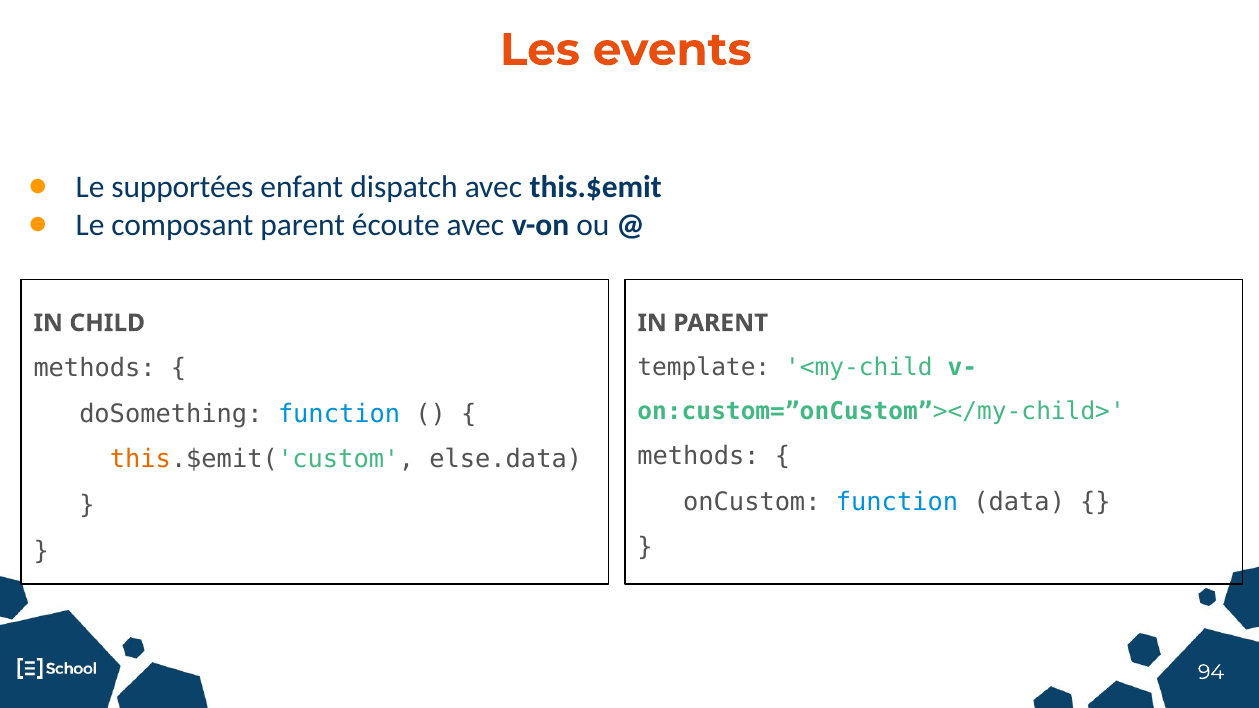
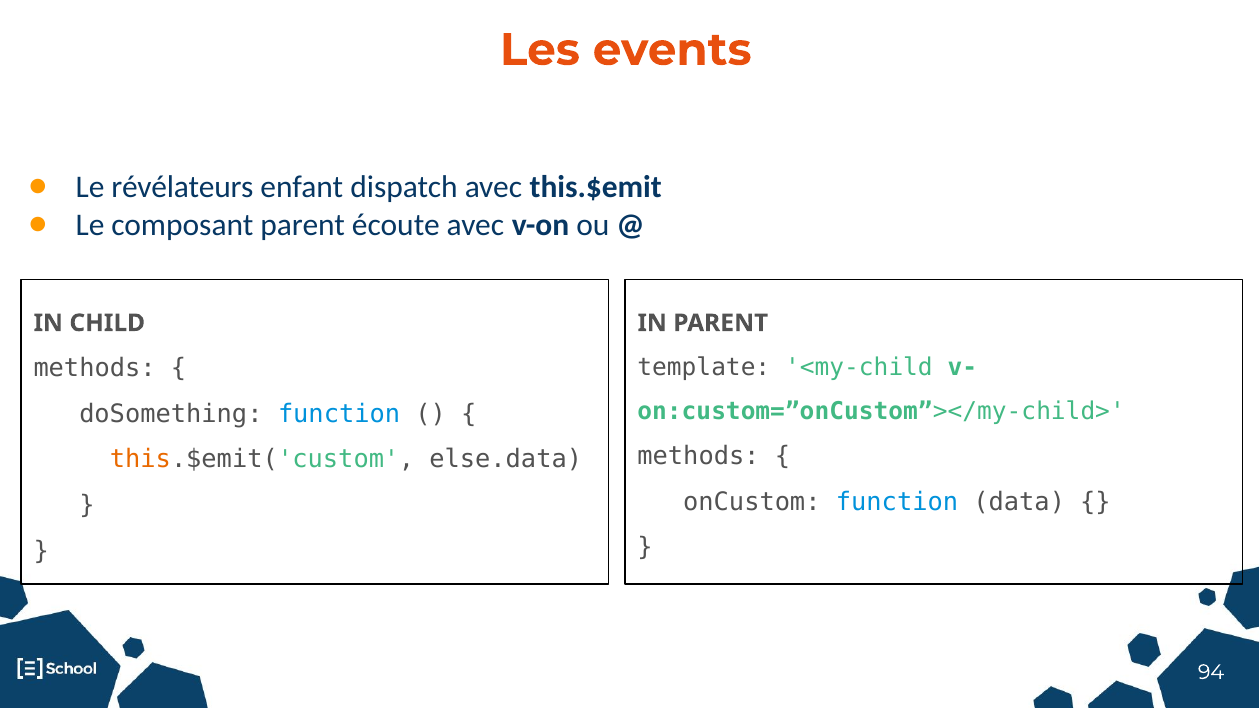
supportées: supportées -> révélateurs
